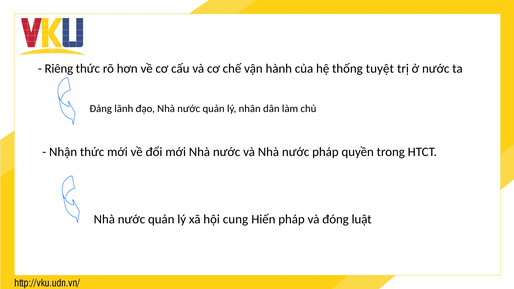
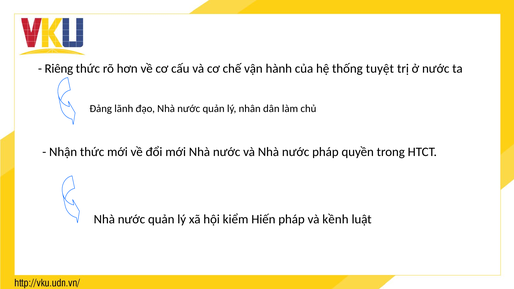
cung: cung -> kiểm
đóng: đóng -> kềnh
